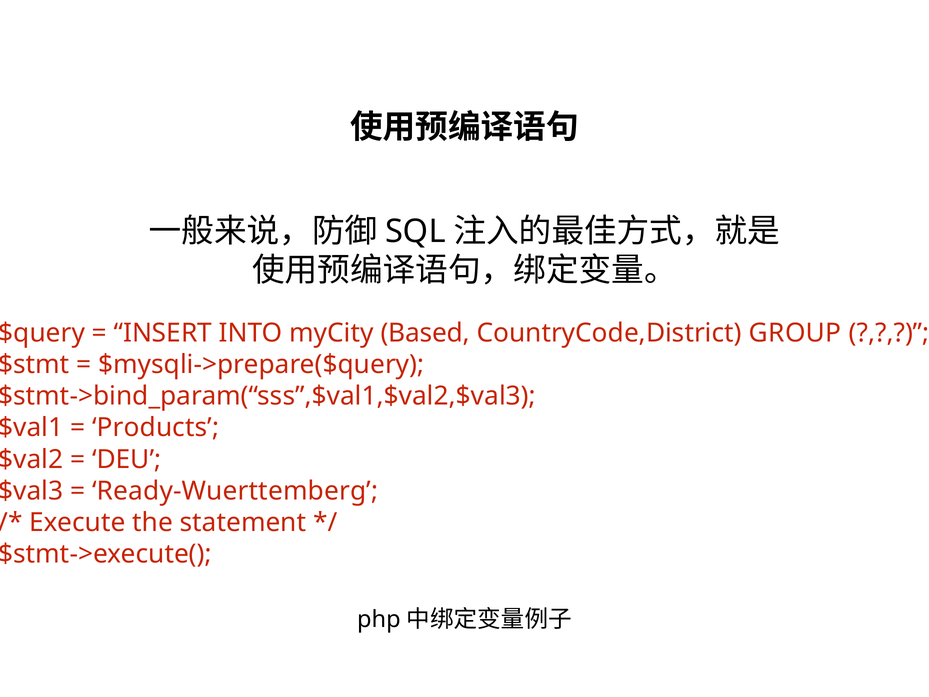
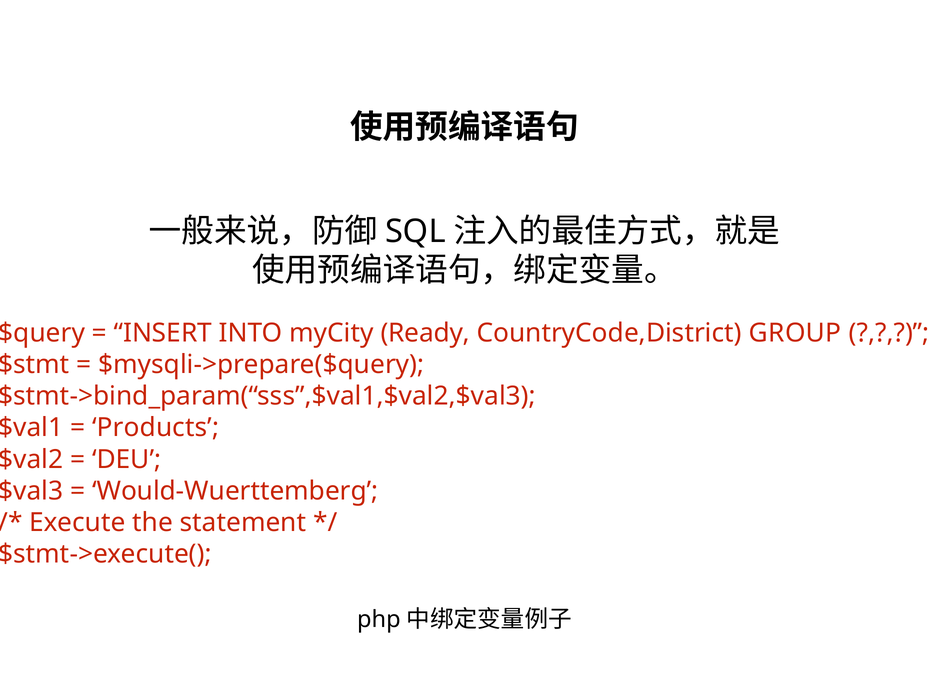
Based: Based -> Ready
Ready-Wuerttemberg: Ready-Wuerttemberg -> Would-Wuerttemberg
